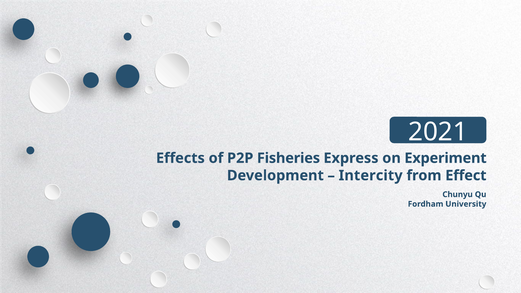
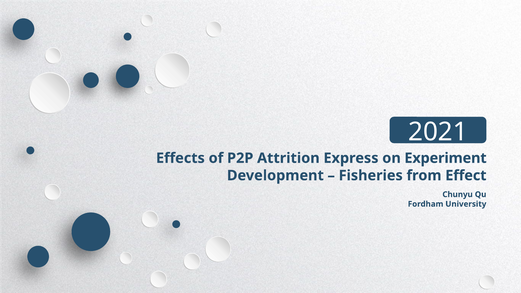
Fisheries: Fisheries -> Attrition
Intercity: Intercity -> Fisheries
